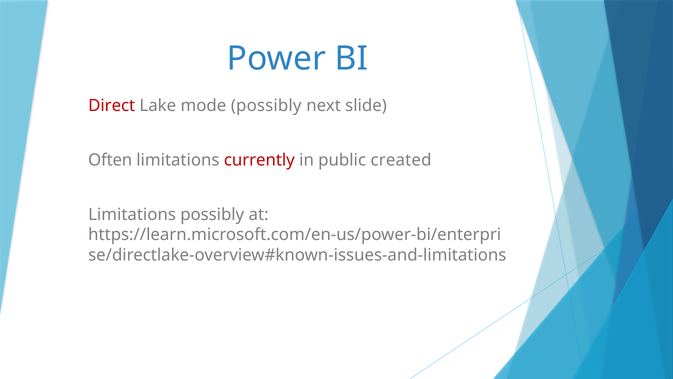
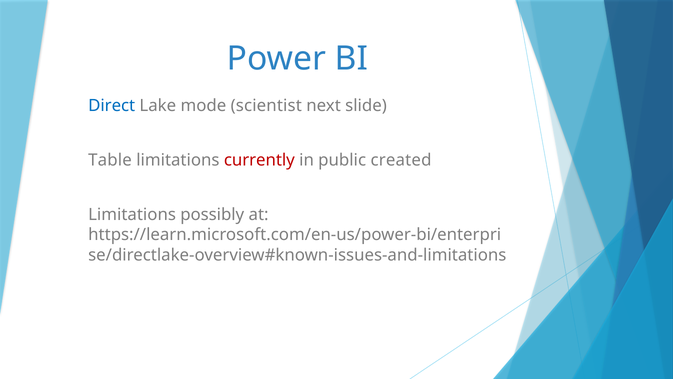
Direct colour: red -> blue
mode possibly: possibly -> scientist
Often: Often -> Table
